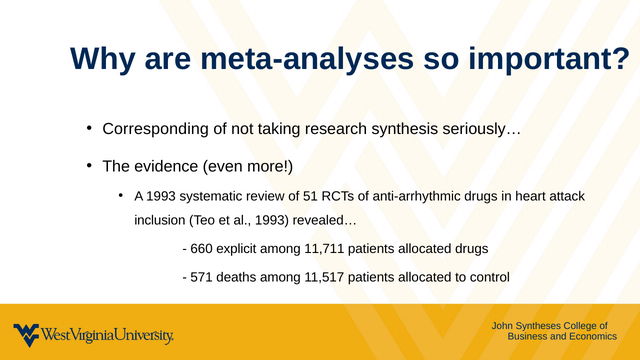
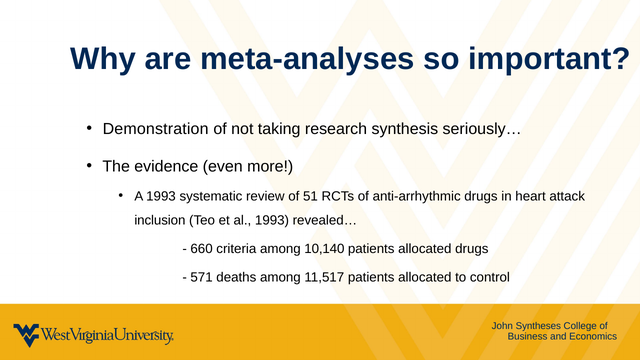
Corresponding: Corresponding -> Demonstration
explicit: explicit -> criteria
11,711: 11,711 -> 10,140
